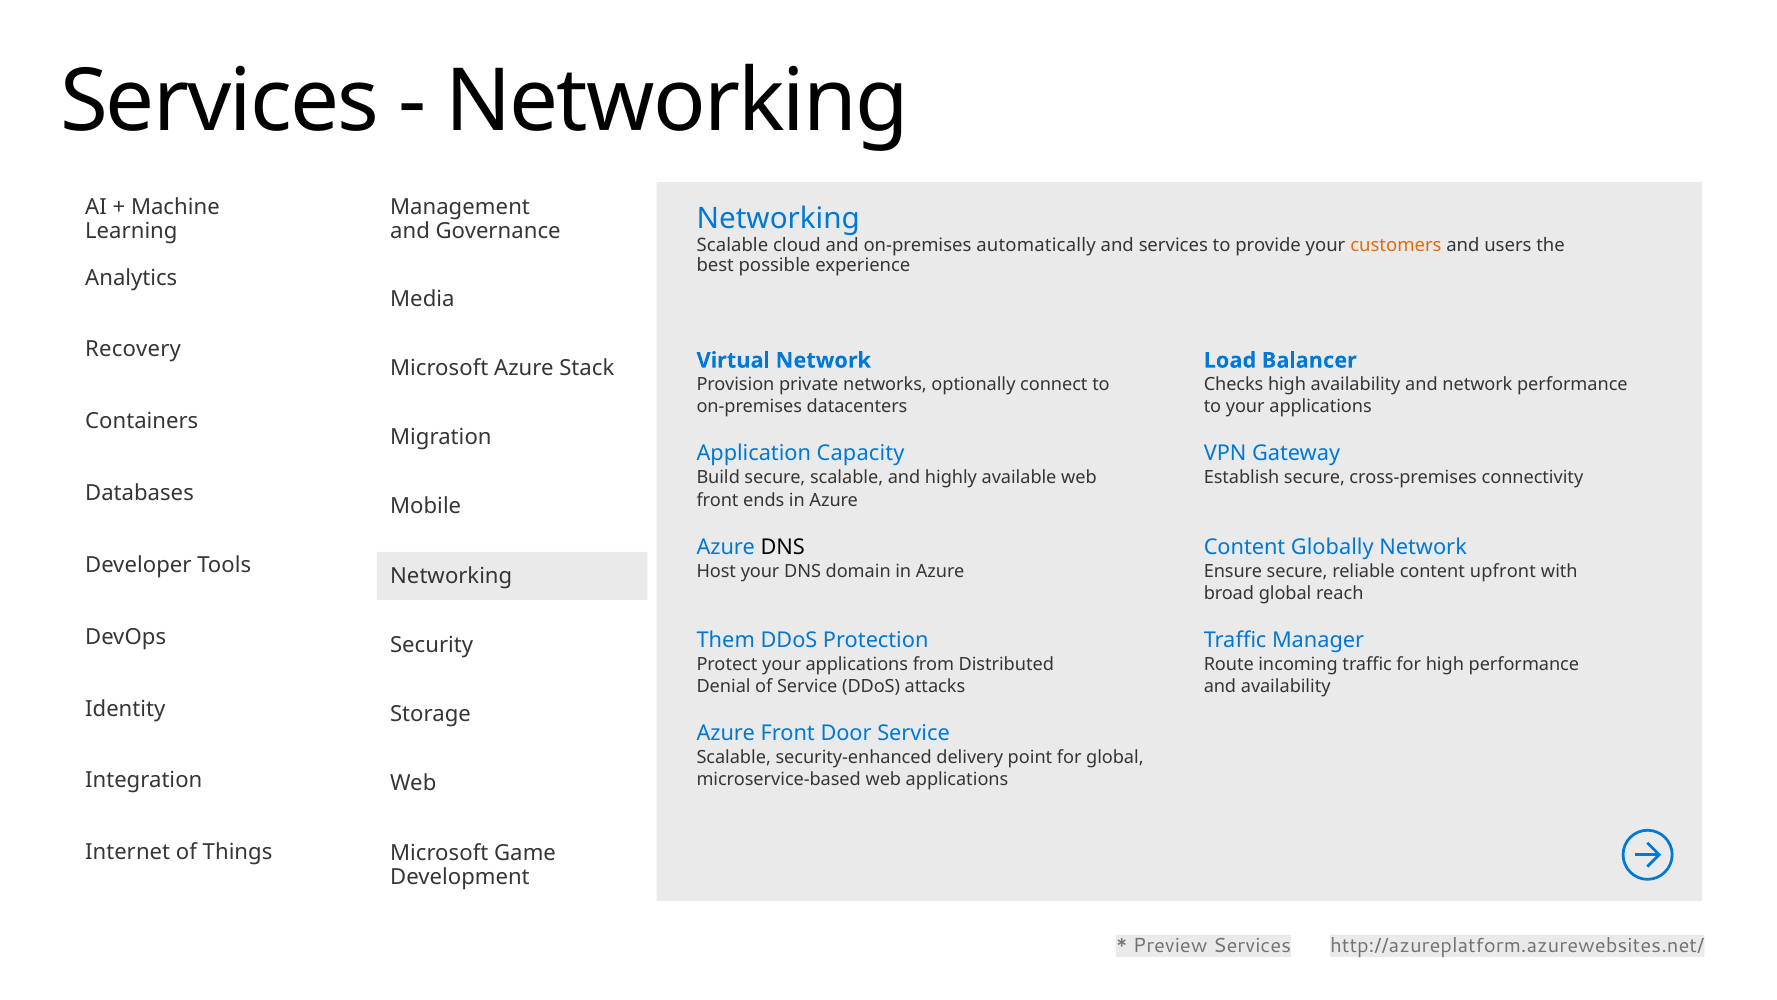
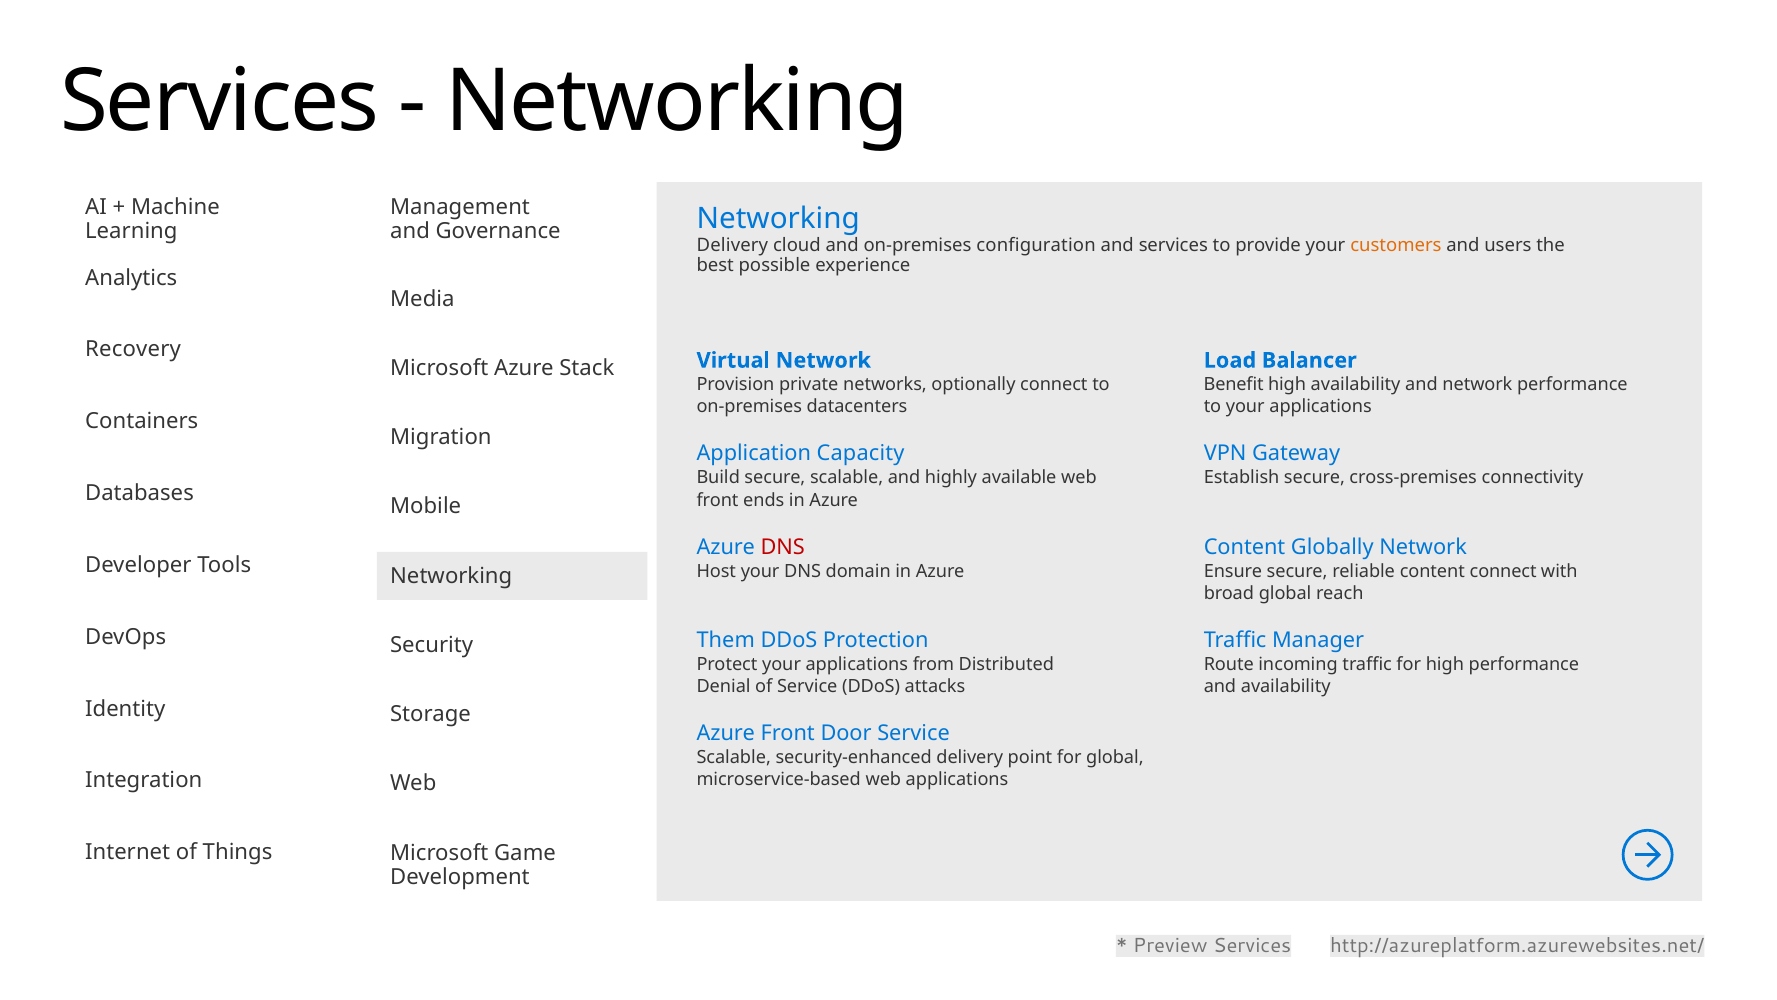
Scalable at (732, 245): Scalable -> Delivery
automatically: automatically -> configuration
Checks: Checks -> Benefit
DNS at (783, 547) colour: black -> red
content upfront: upfront -> connect
